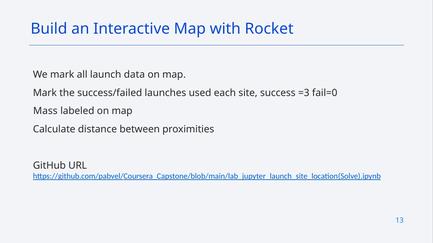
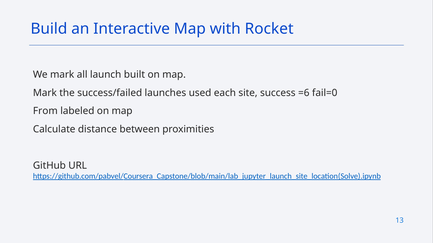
data: data -> built
=3: =3 -> =6
Mass: Mass -> From
